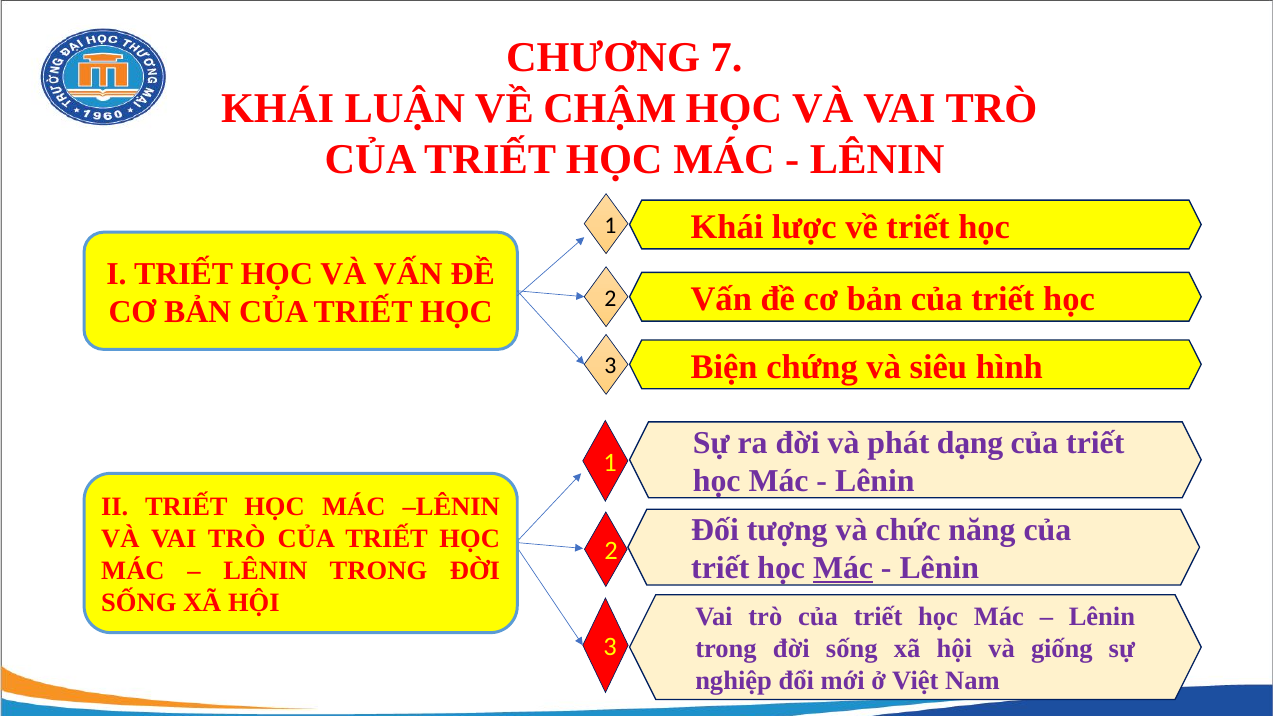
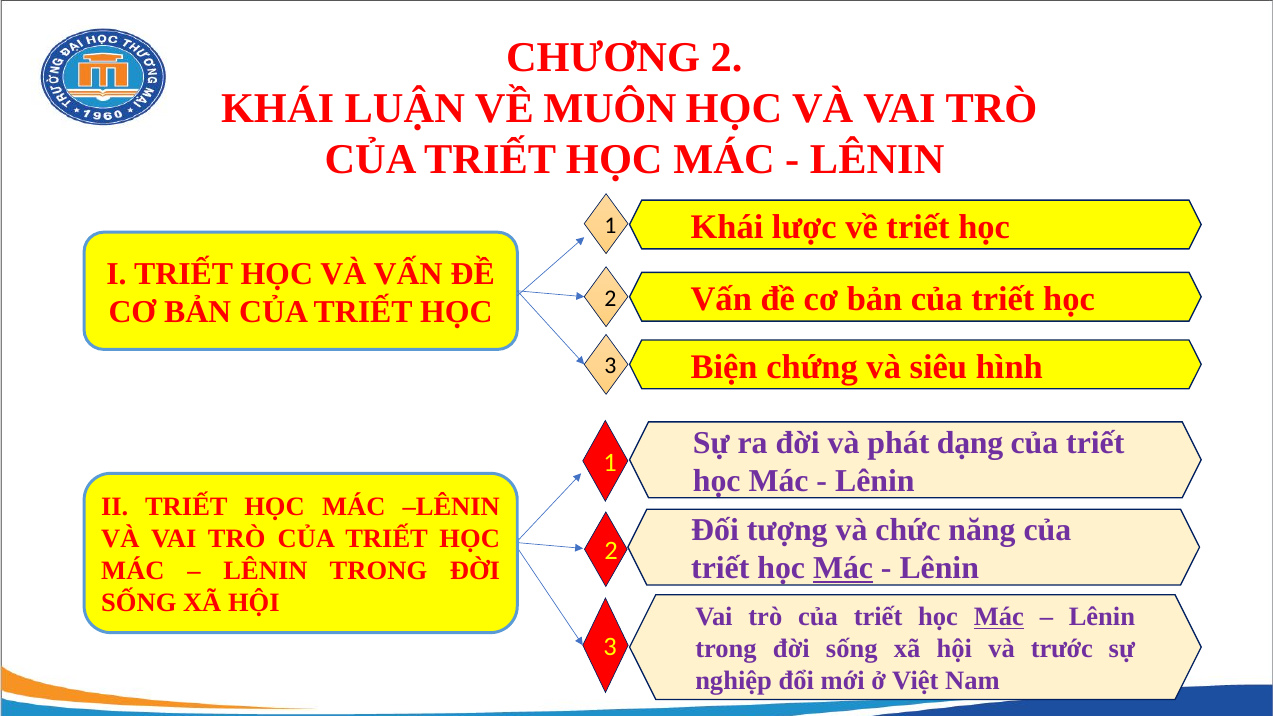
CHƯƠNG 7: 7 -> 2
CHẬM: CHẬM -> MUÔN
Mác at (999, 617) underline: none -> present
giống: giống -> trước
